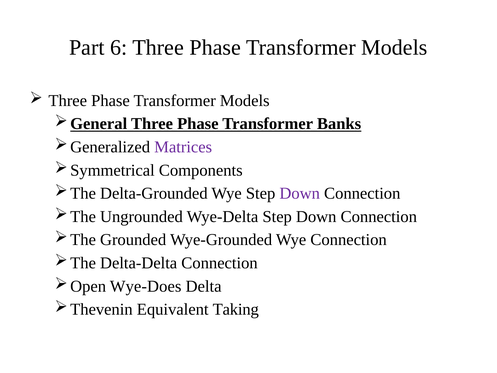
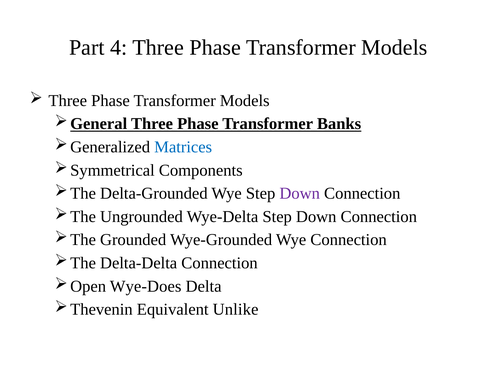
6: 6 -> 4
Matrices colour: purple -> blue
Taking: Taking -> Unlike
